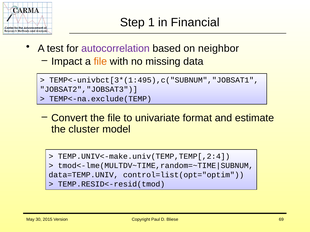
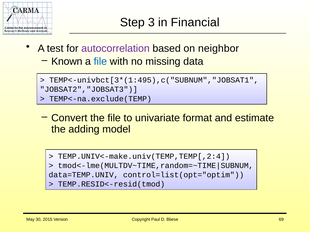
1: 1 -> 3
Impact: Impact -> Known
file at (100, 62) colour: orange -> blue
cluster: cluster -> adding
